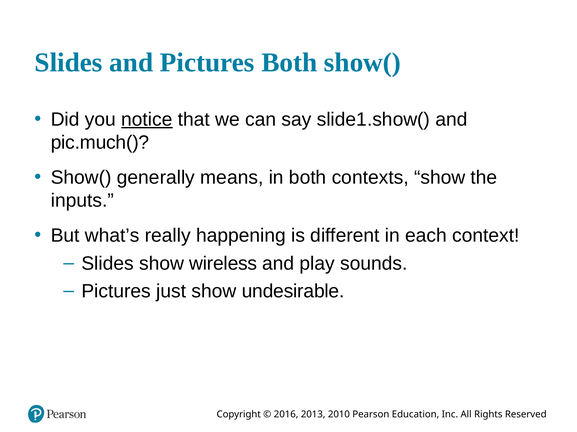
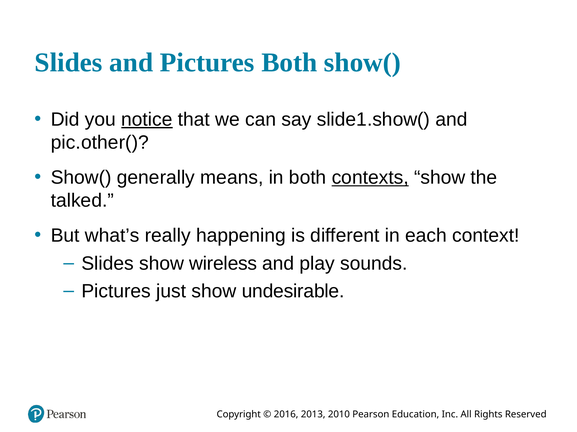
pic.much(: pic.much( -> pic.other(
contexts underline: none -> present
inputs: inputs -> talked
